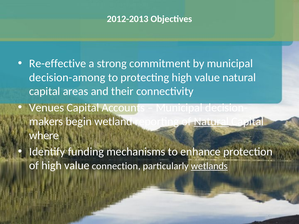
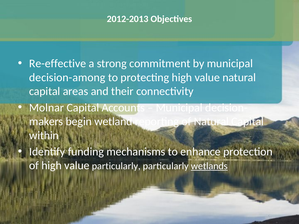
Venues: Venues -> Molnar
Natural at (211, 122) underline: present -> none
where: where -> within
value connection: connection -> particularly
